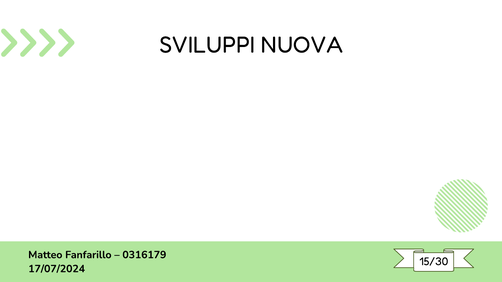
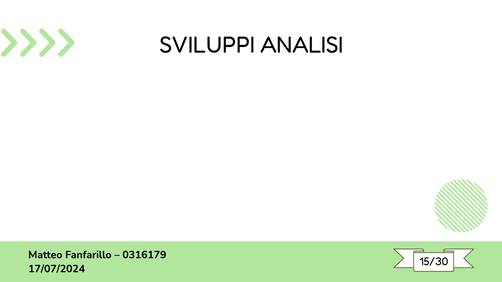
NUOVA: NUOVA -> ANALISI
